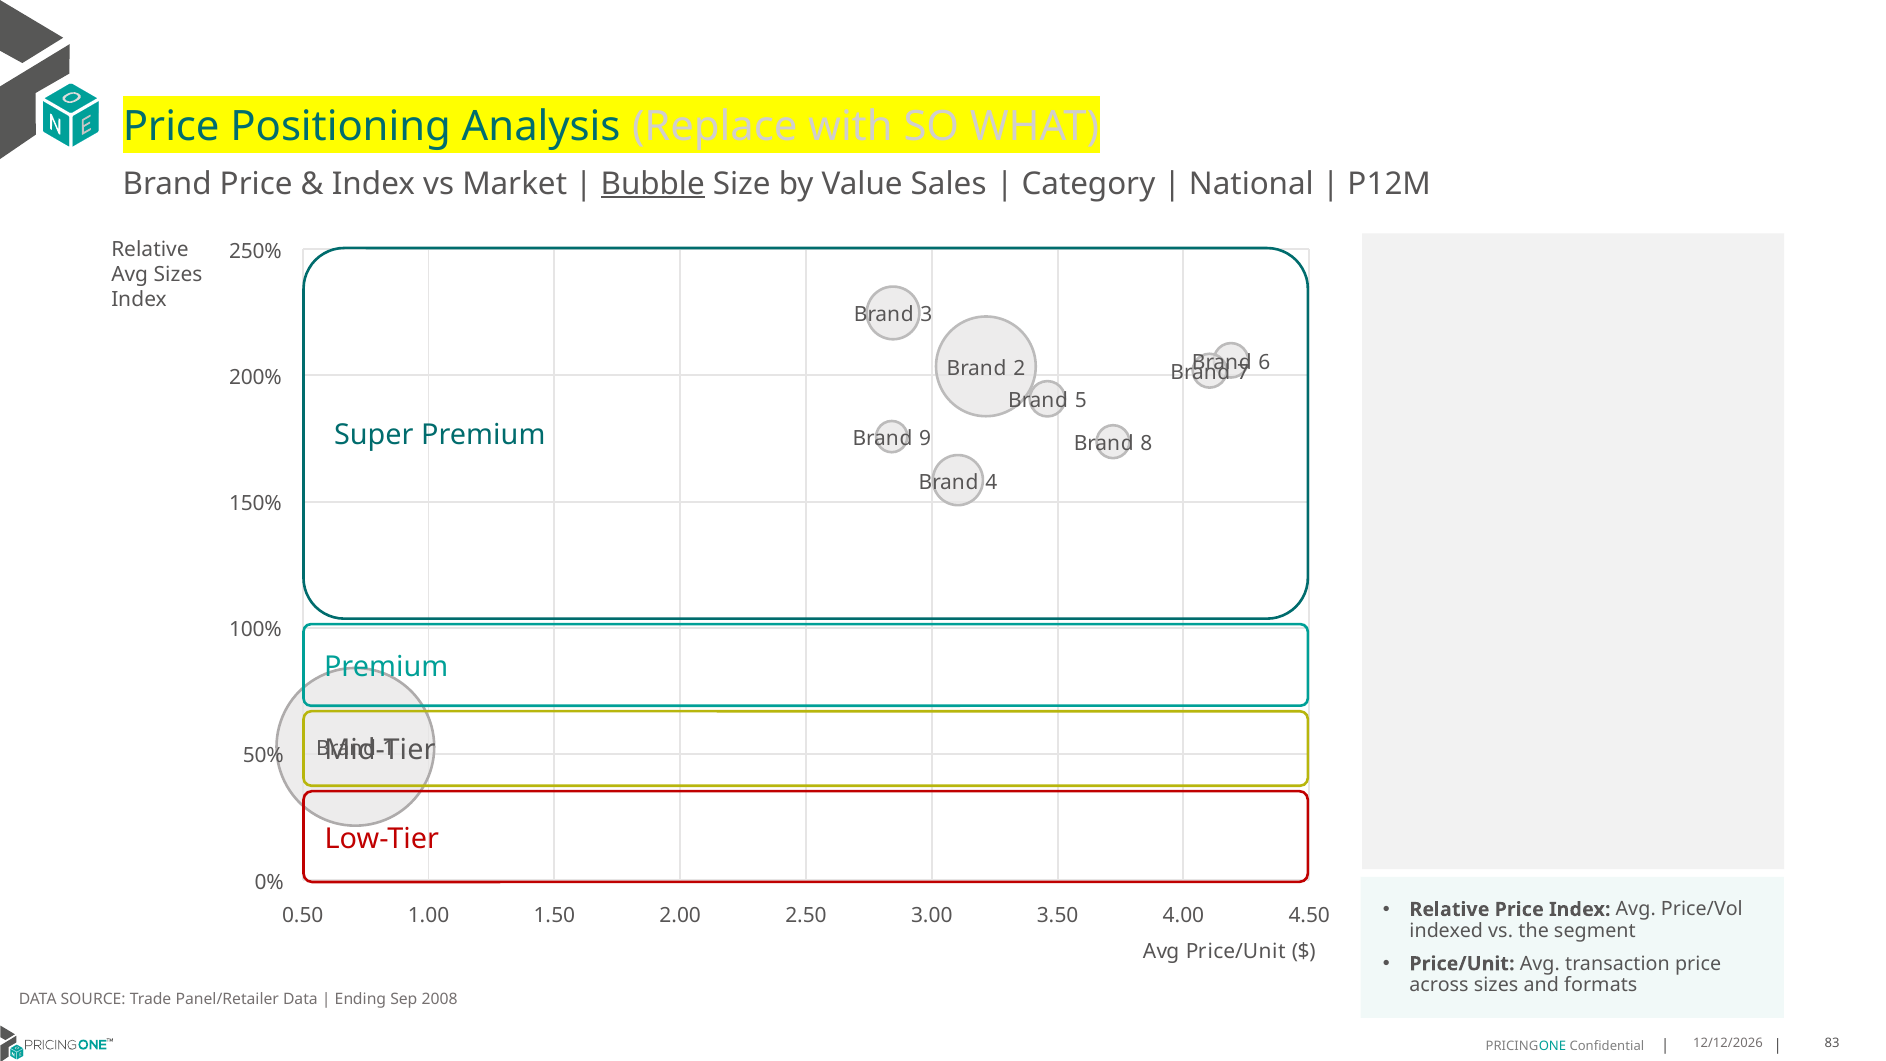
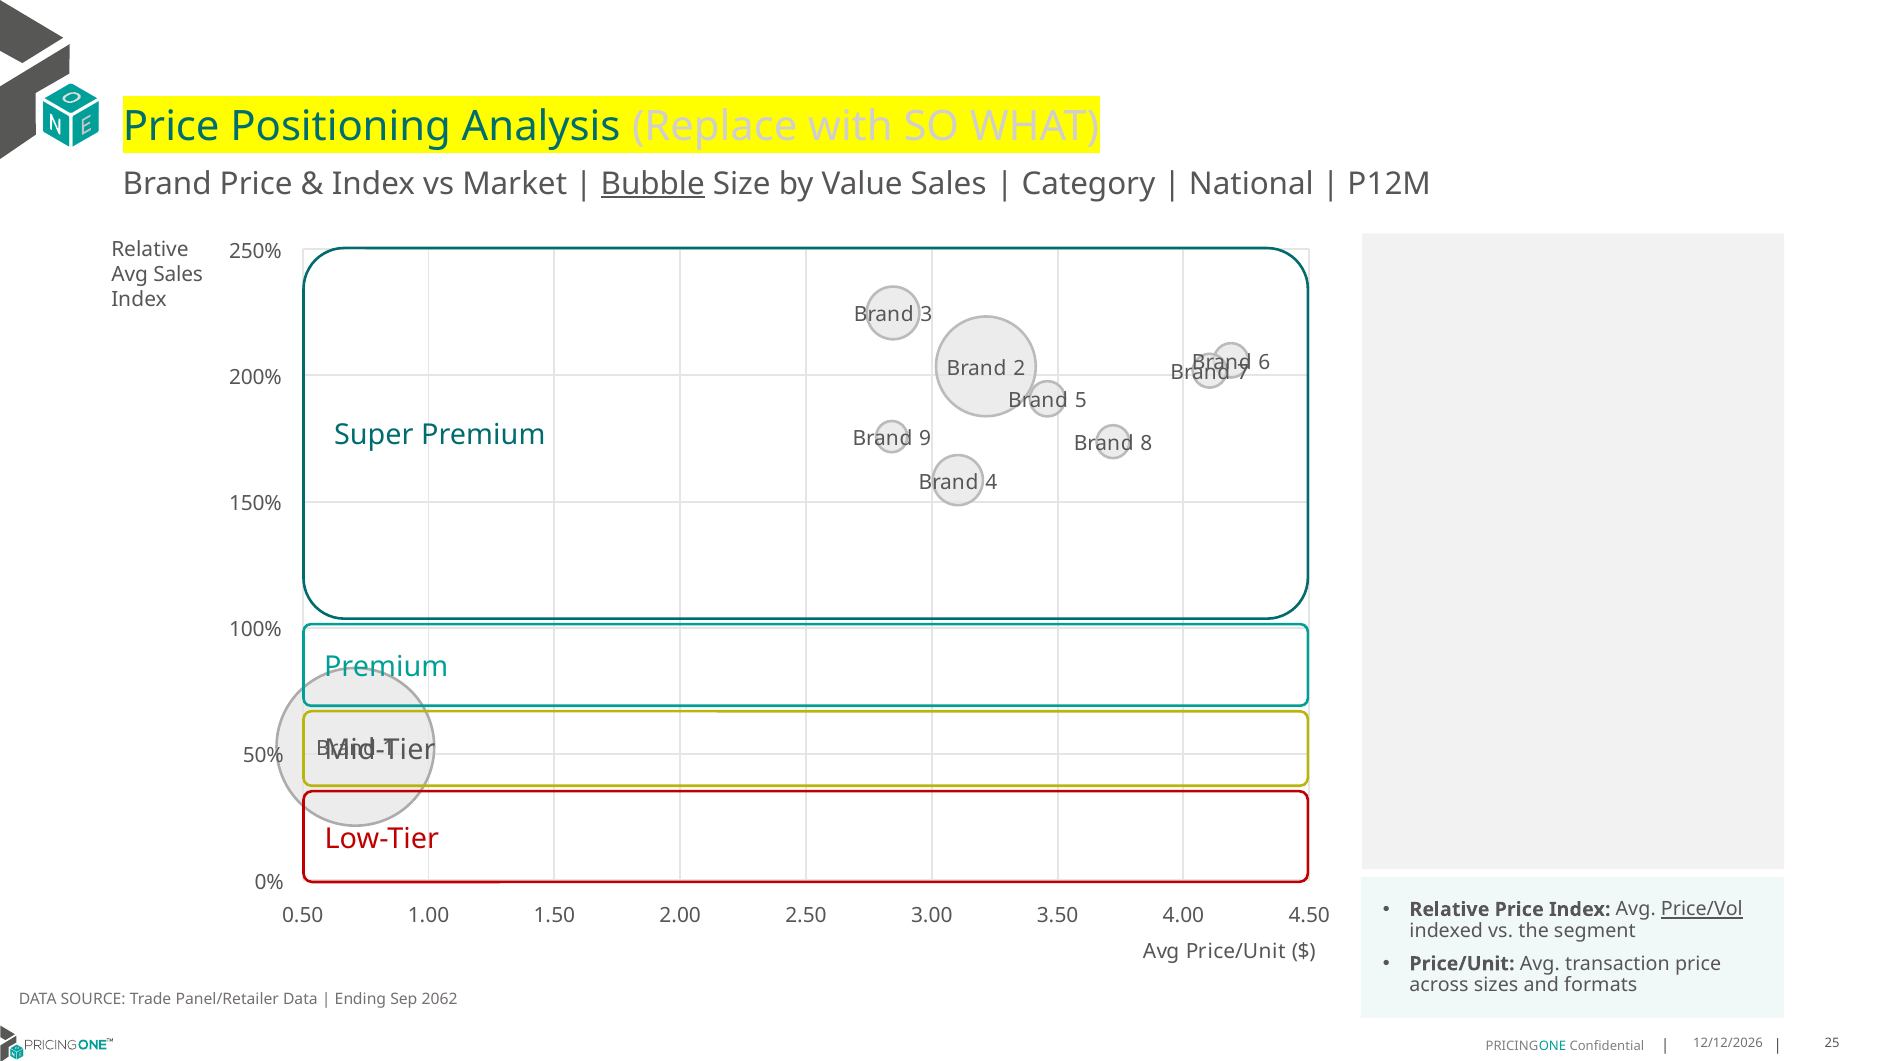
Avg Sizes: Sizes -> Sales
Price/Vol underline: none -> present
2008: 2008 -> 2062
83: 83 -> 25
